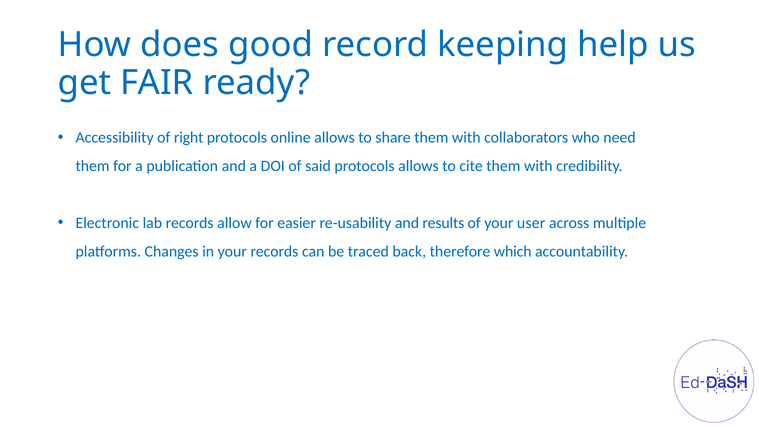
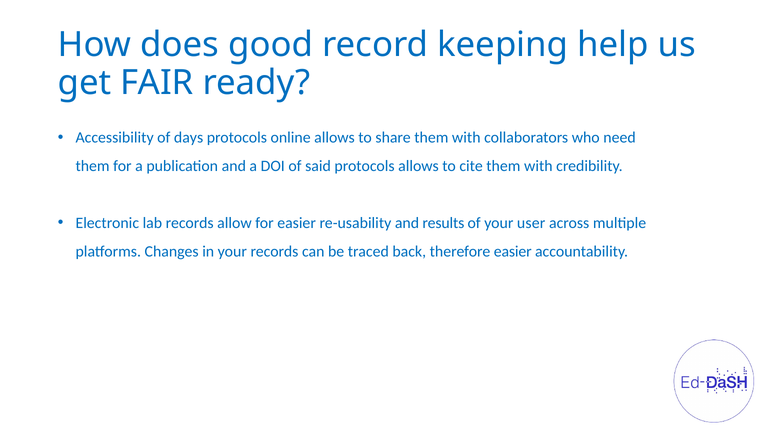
right: right -> days
therefore which: which -> easier
